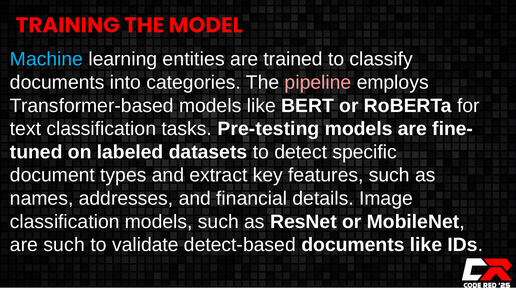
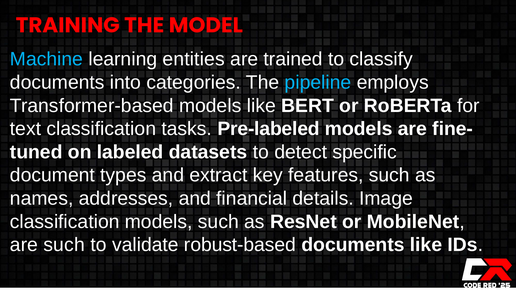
pipeline colour: pink -> light blue
Pre-testing: Pre-testing -> Pre-labeled
detect-based: detect-based -> robust-based
